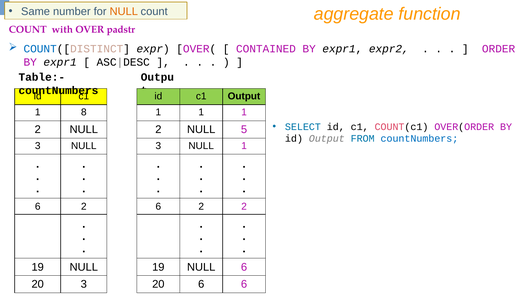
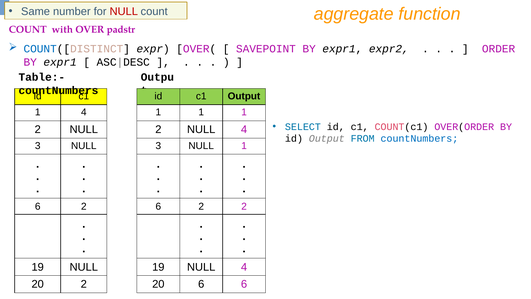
NULL at (124, 11) colour: orange -> red
CONTAINED: CONTAINED -> SAVEPOINT
1 8: 8 -> 4
2 NULL 5: 5 -> 4
19 NULL 6: 6 -> 4
20 3: 3 -> 2
